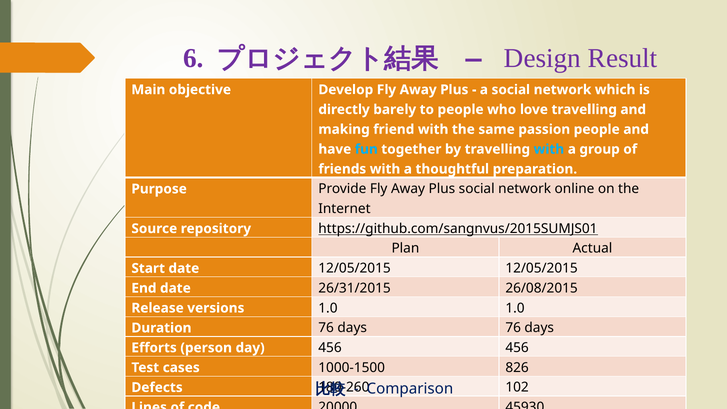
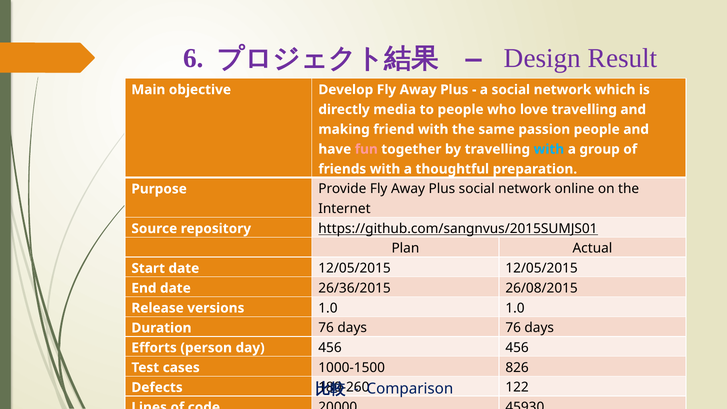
barely: barely -> media
fun colour: light blue -> pink
26/31/2015: 26/31/2015 -> 26/36/2015
102: 102 -> 122
